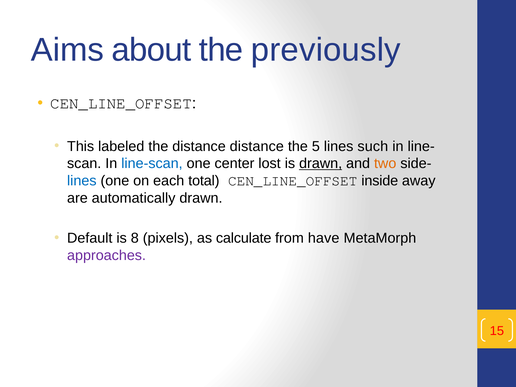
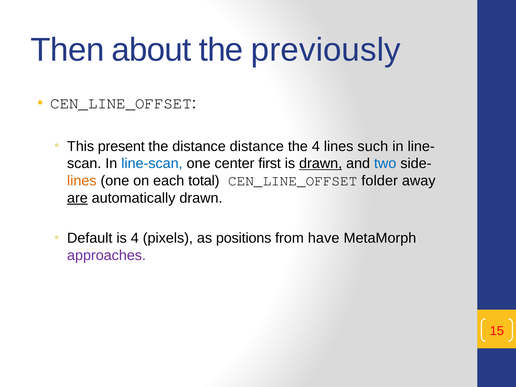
Aims: Aims -> Then
labeled: labeled -> present
the 5: 5 -> 4
lost: lost -> first
two colour: orange -> blue
lines at (82, 181) colour: blue -> orange
inside: inside -> folder
are underline: none -> present
is 8: 8 -> 4
calculate: calculate -> positions
